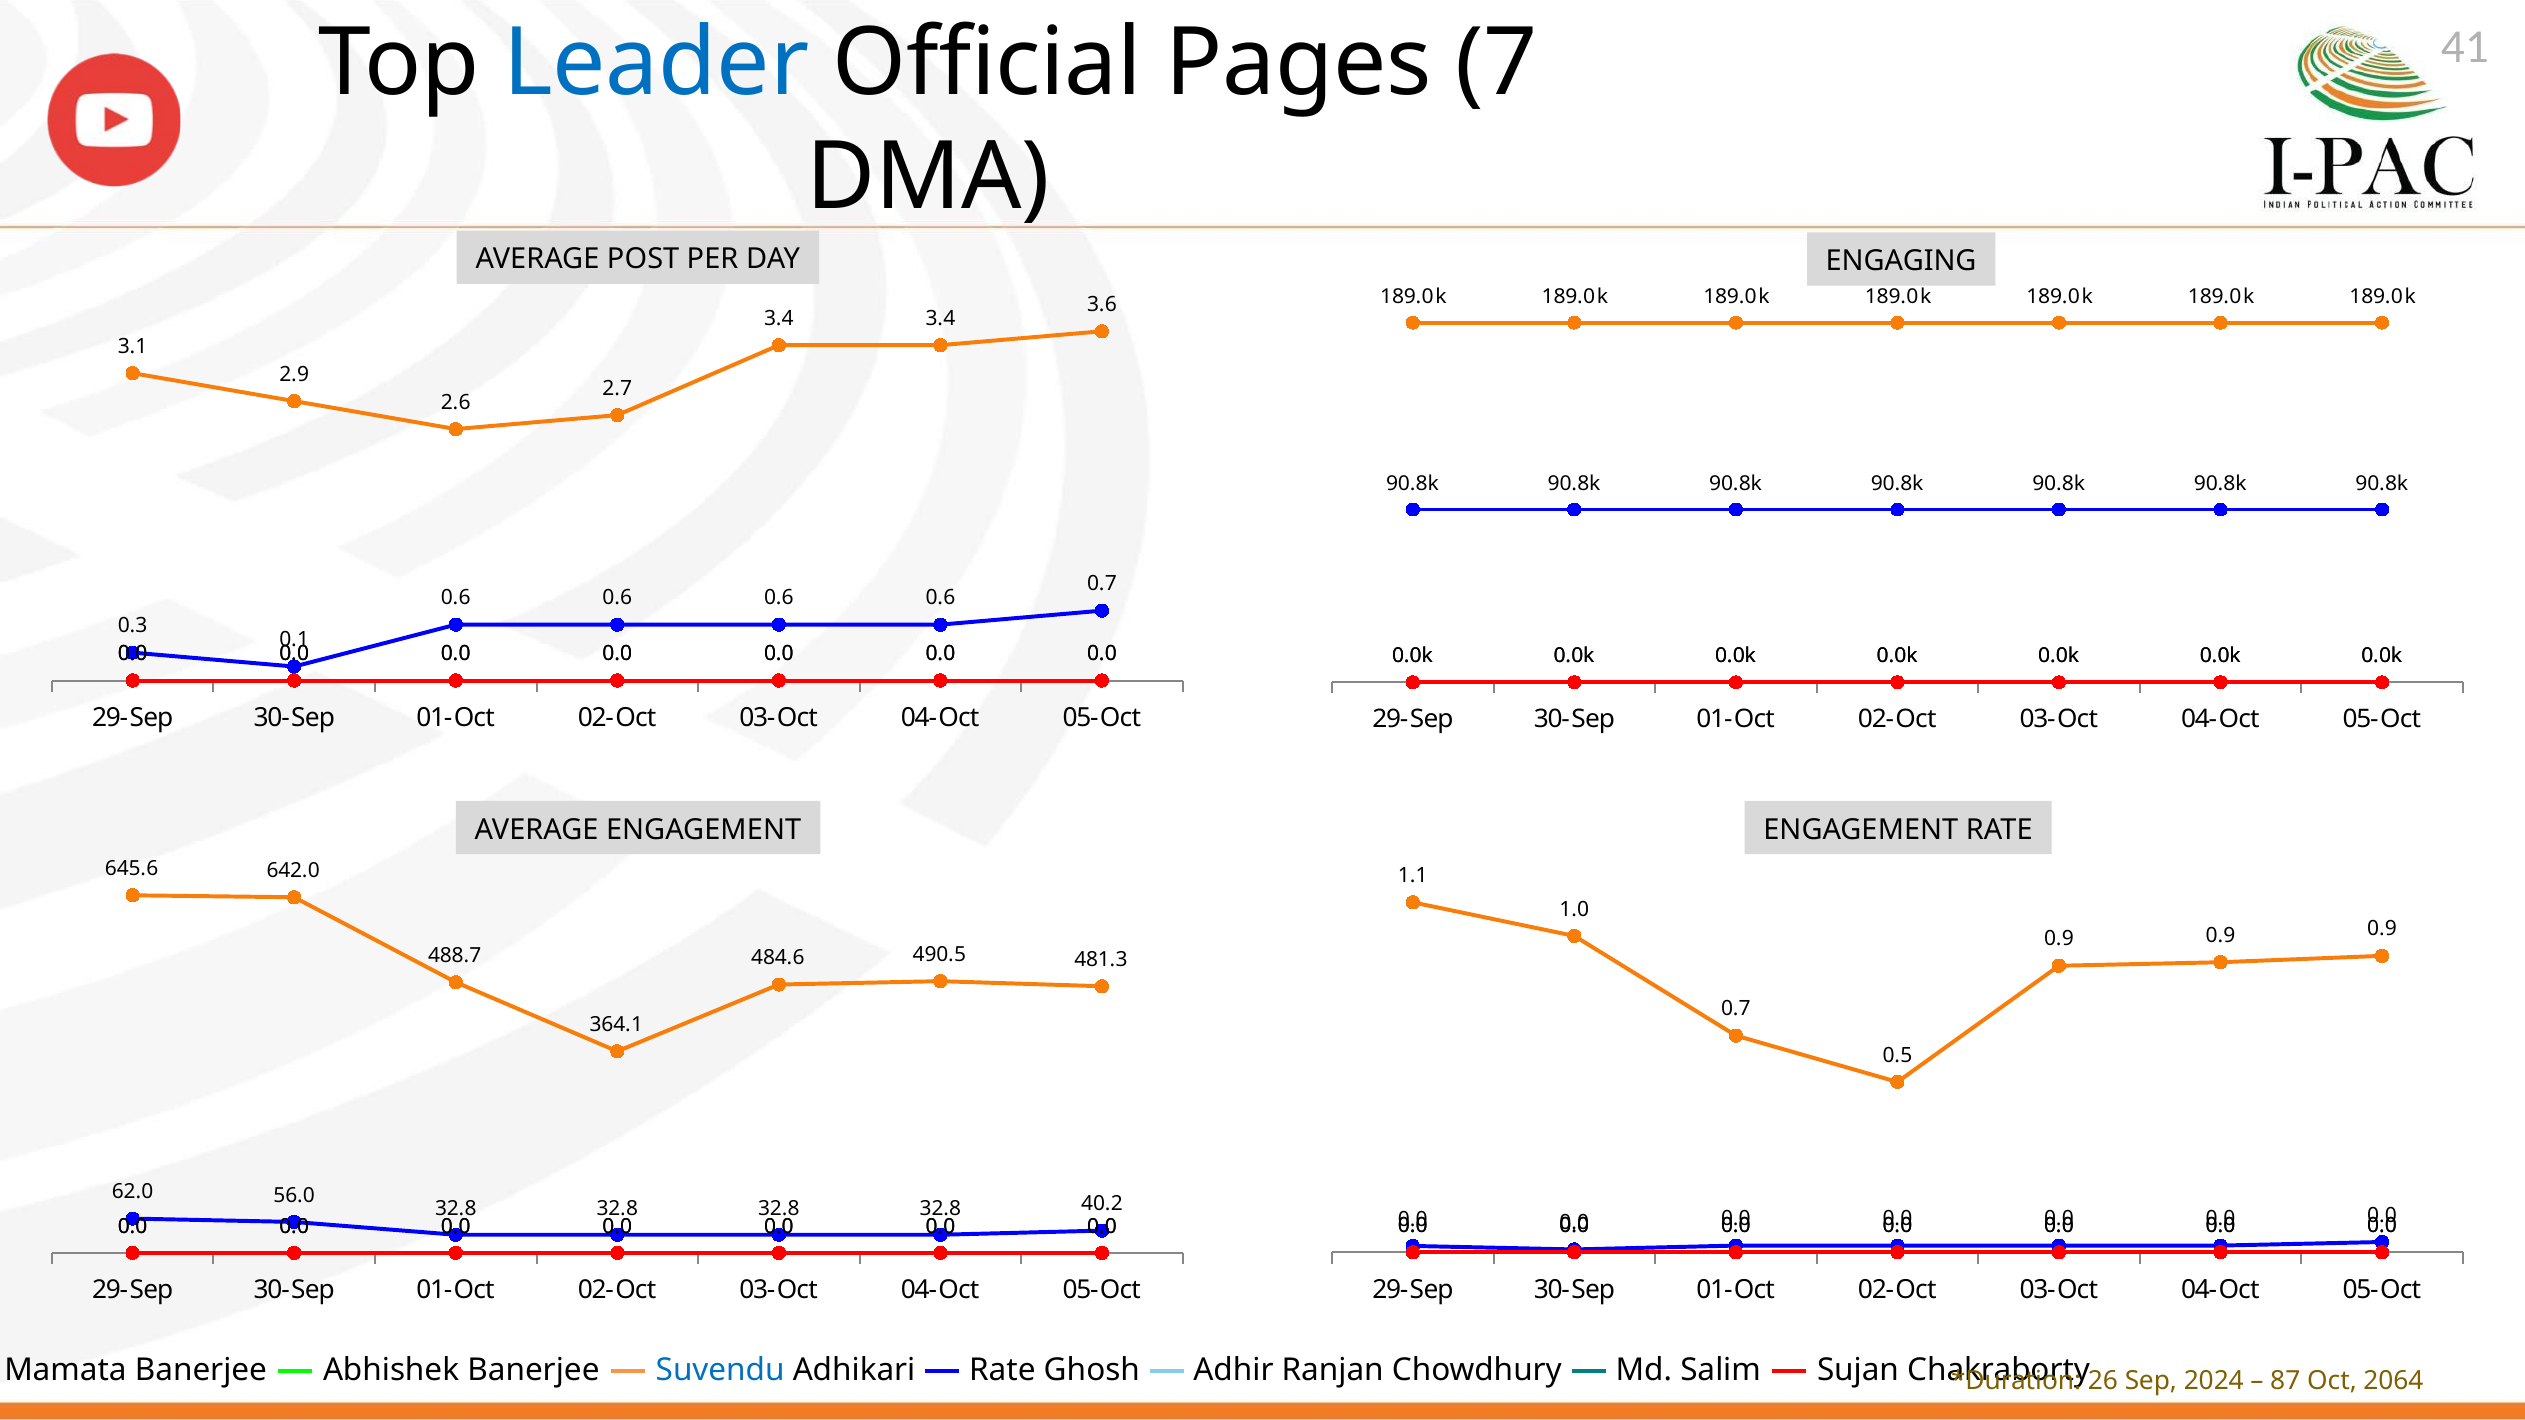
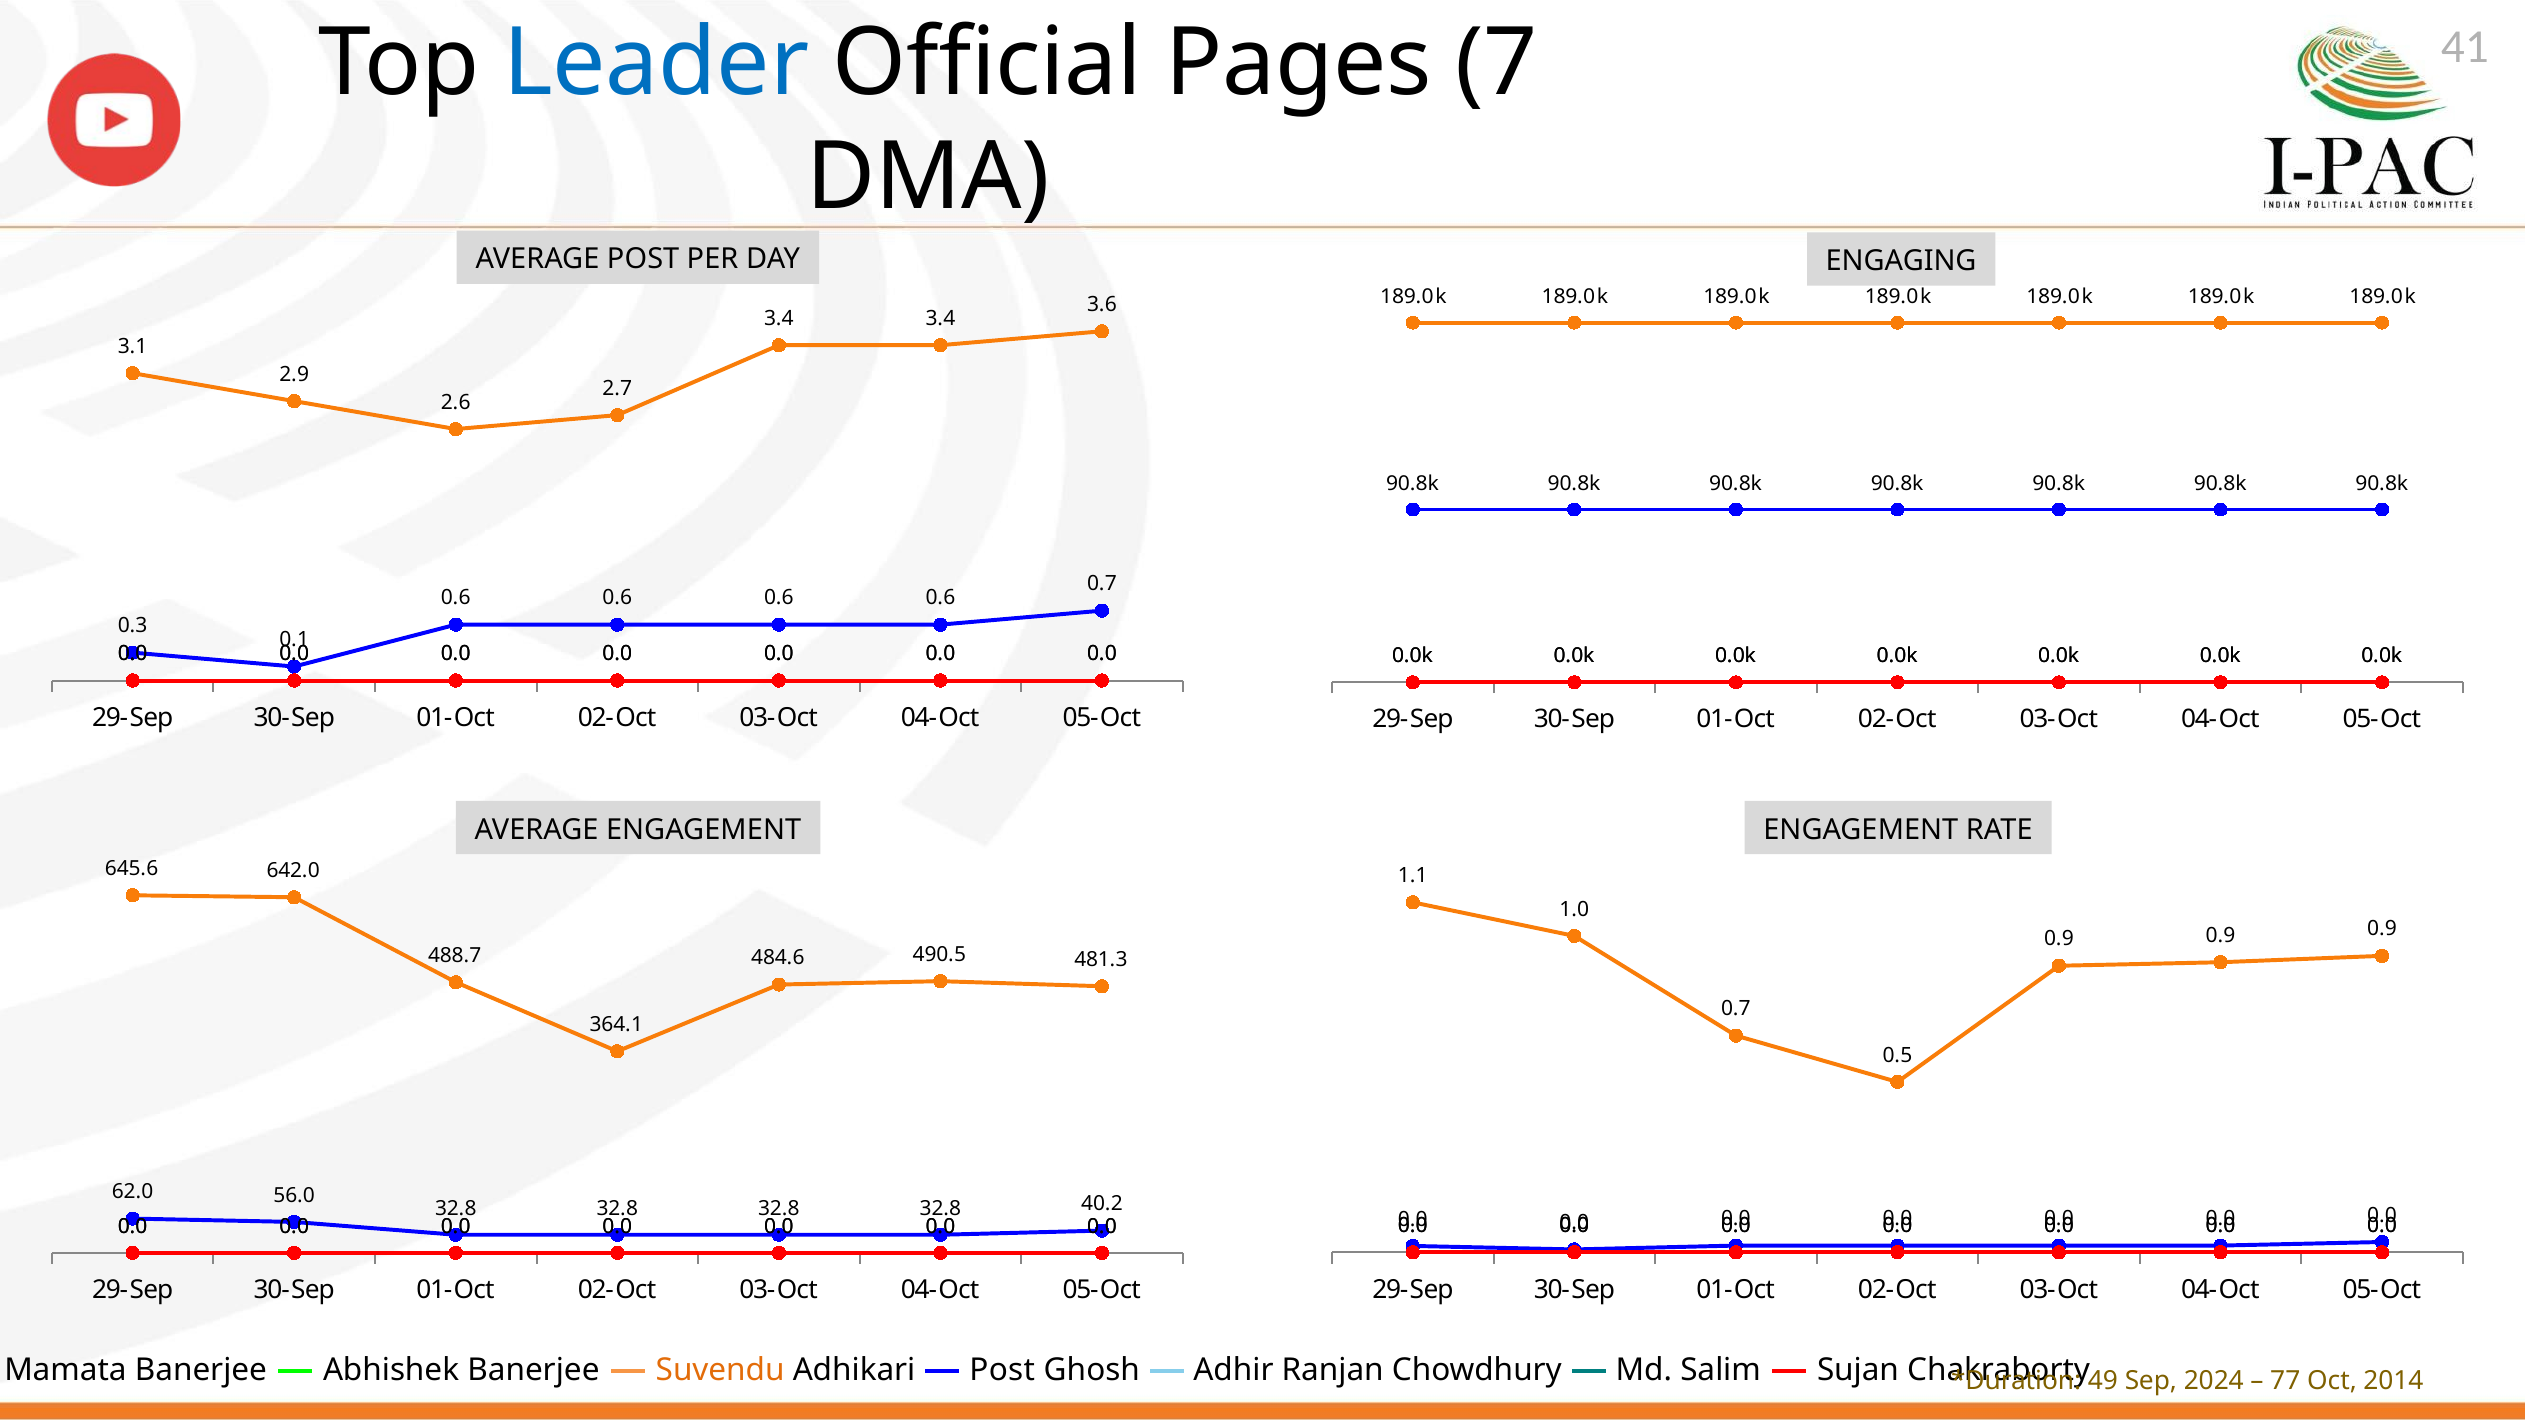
Suvendu colour: blue -> orange
Rate at (1002, 1370): Rate -> Post
26: 26 -> 49
87: 87 -> 77
2064: 2064 -> 2014
